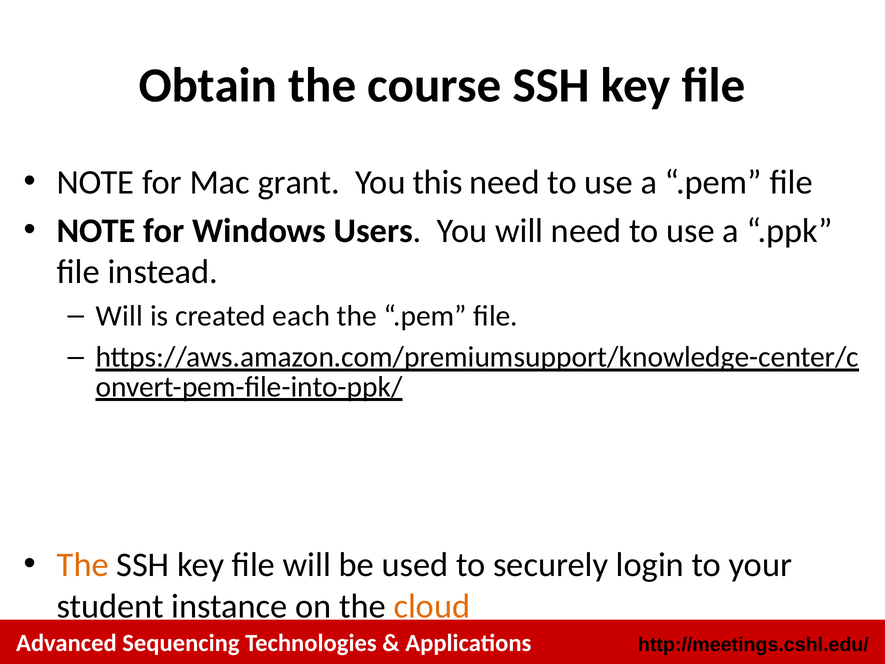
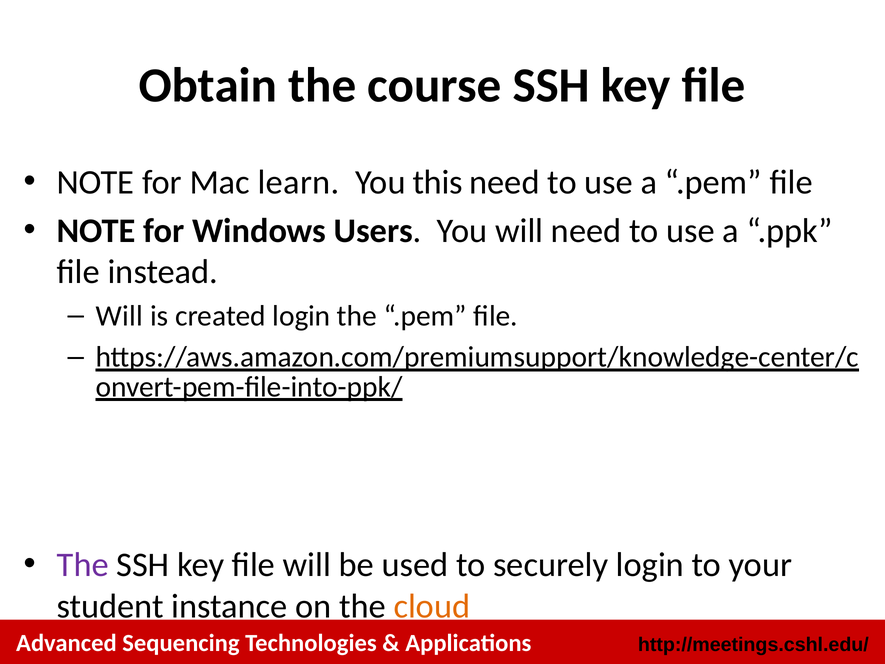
grant: grant -> learn
created each: each -> login
The at (83, 565) colour: orange -> purple
